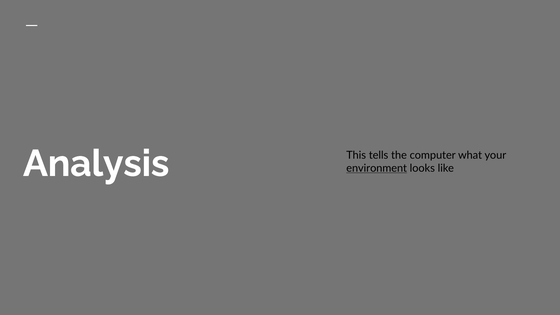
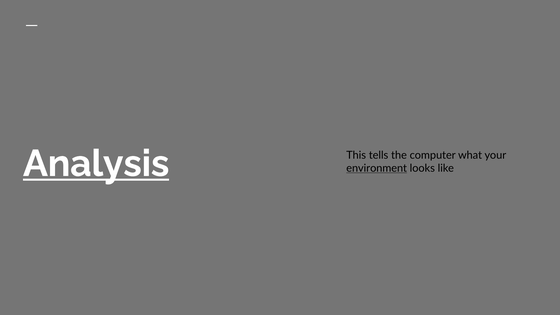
Analysis underline: none -> present
